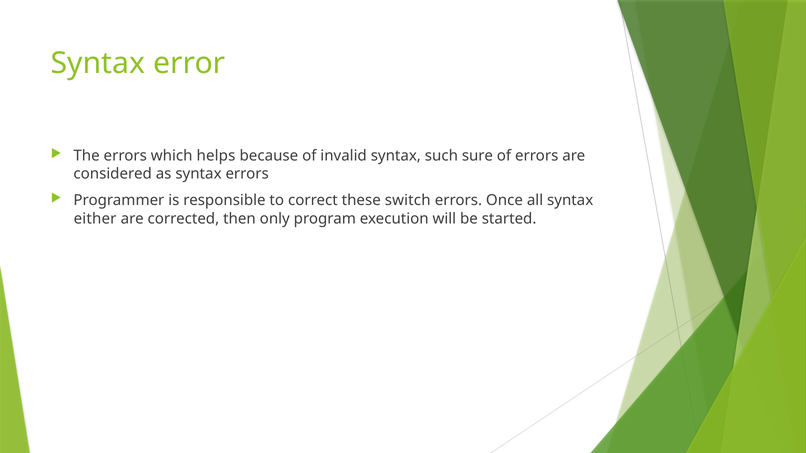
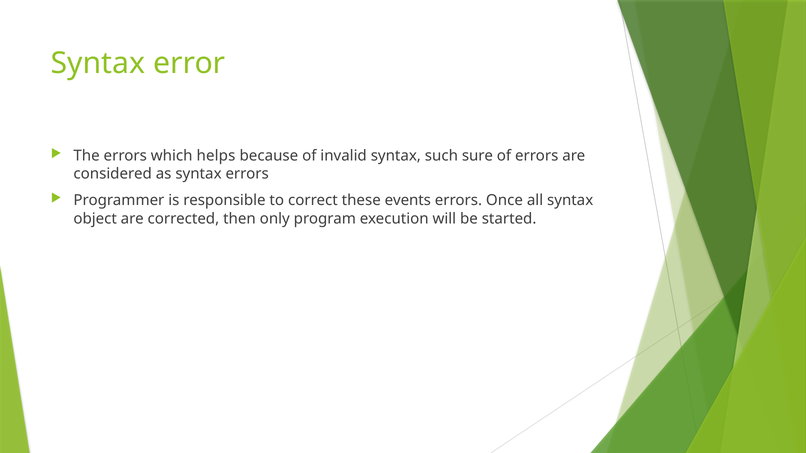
switch: switch -> events
either: either -> object
